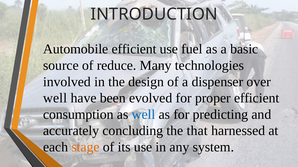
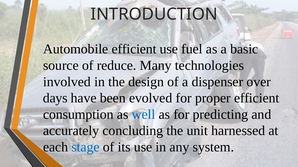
well at (55, 98): well -> days
that: that -> unit
stage colour: orange -> blue
